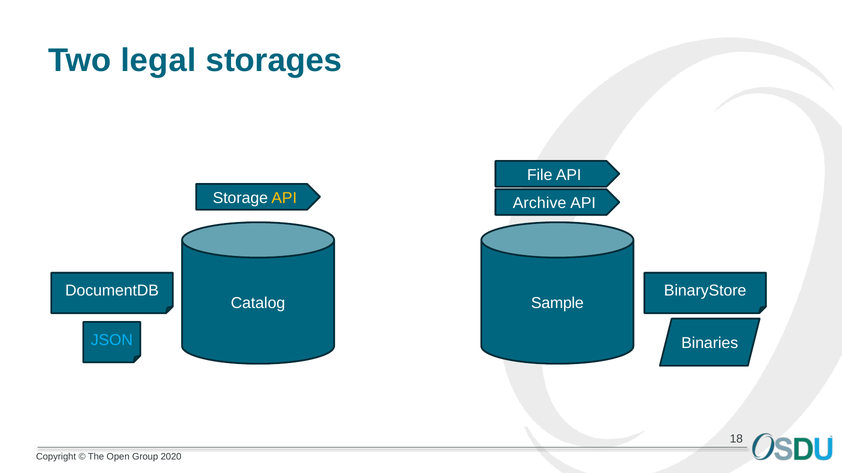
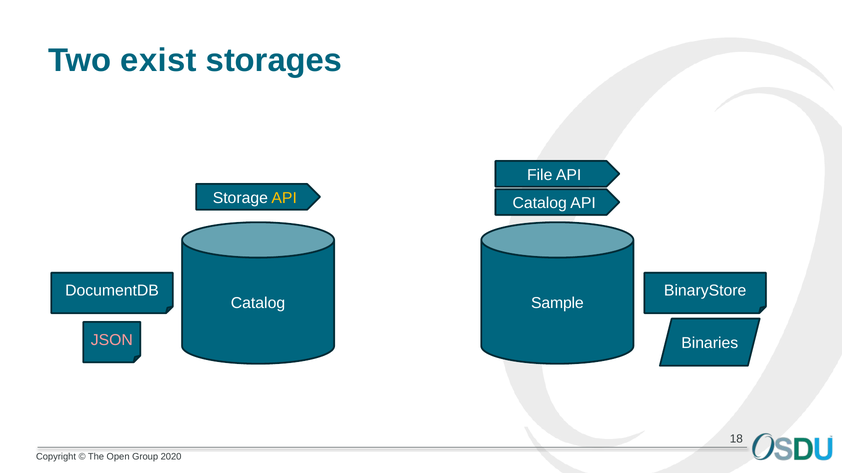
legal: legal -> exist
Archive at (540, 203): Archive -> Catalog
JSON colour: light blue -> pink
